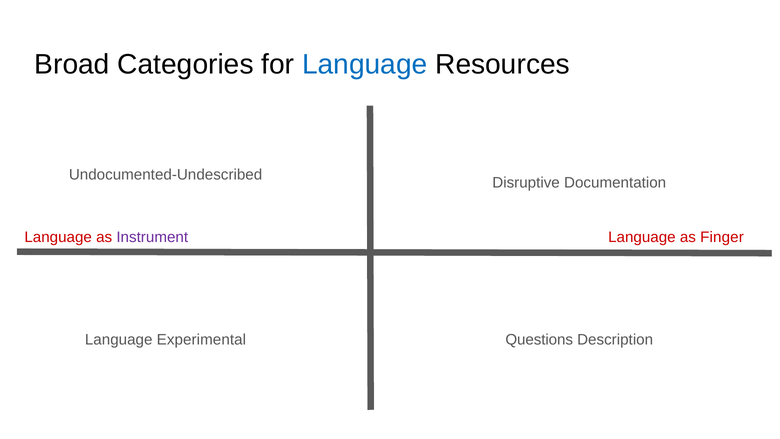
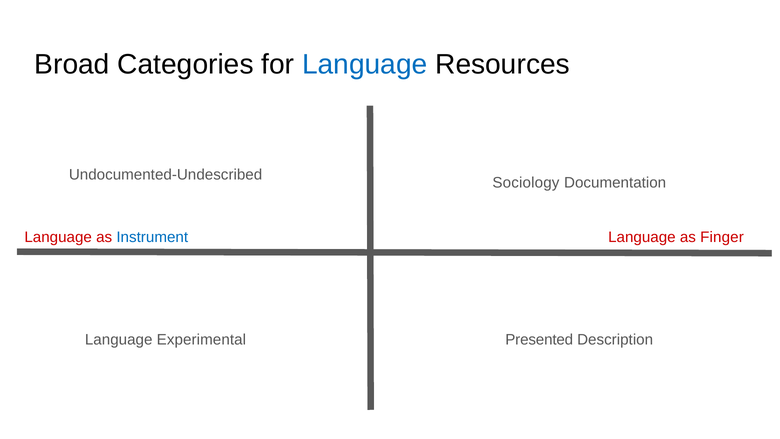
Disruptive: Disruptive -> Sociology
Instrument colour: purple -> blue
Questions: Questions -> Presented
